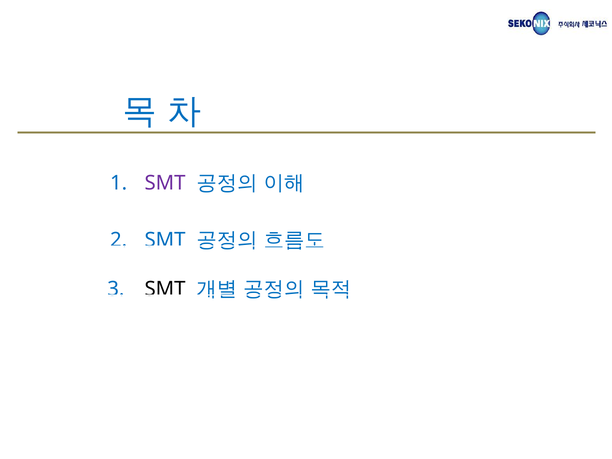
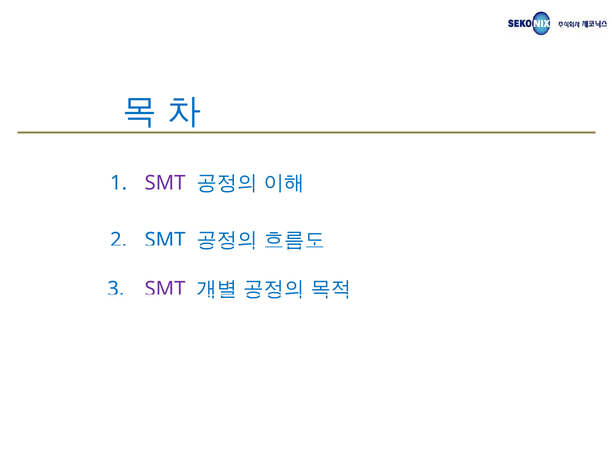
SMT at (165, 289) colour: black -> purple
